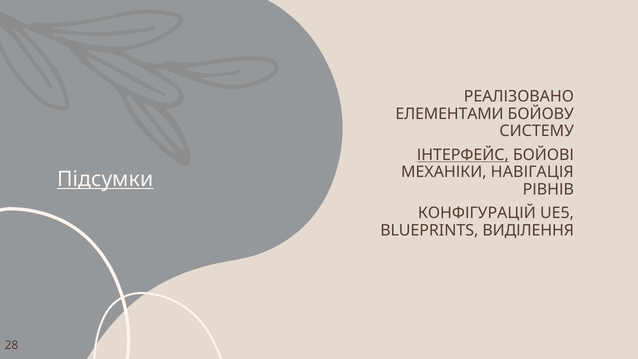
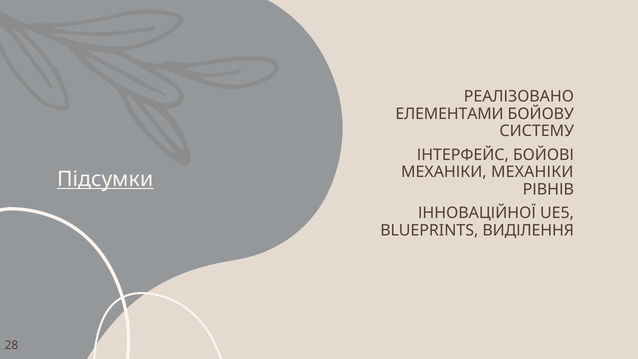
ІНТЕРФЕЙС underline: present -> none
МЕХАНІКИ НАВІГАЦІЯ: НАВІГАЦІЯ -> МЕХАНІКИ
КОНФІГУРАЦІЙ: КОНФІГУРАЦІЙ -> ІННОВАЦІЙНОЇ
